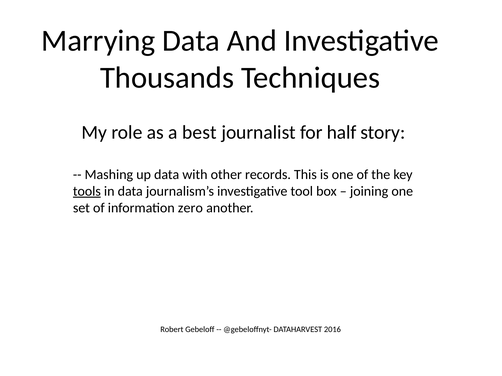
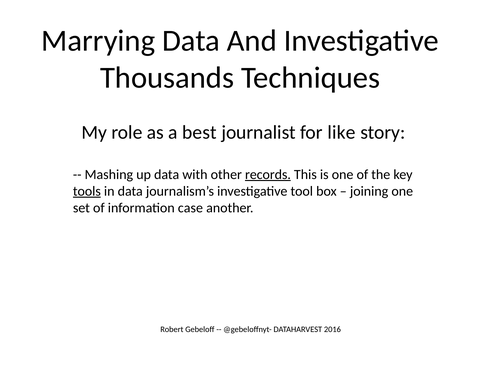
half: half -> like
records underline: none -> present
zero: zero -> case
